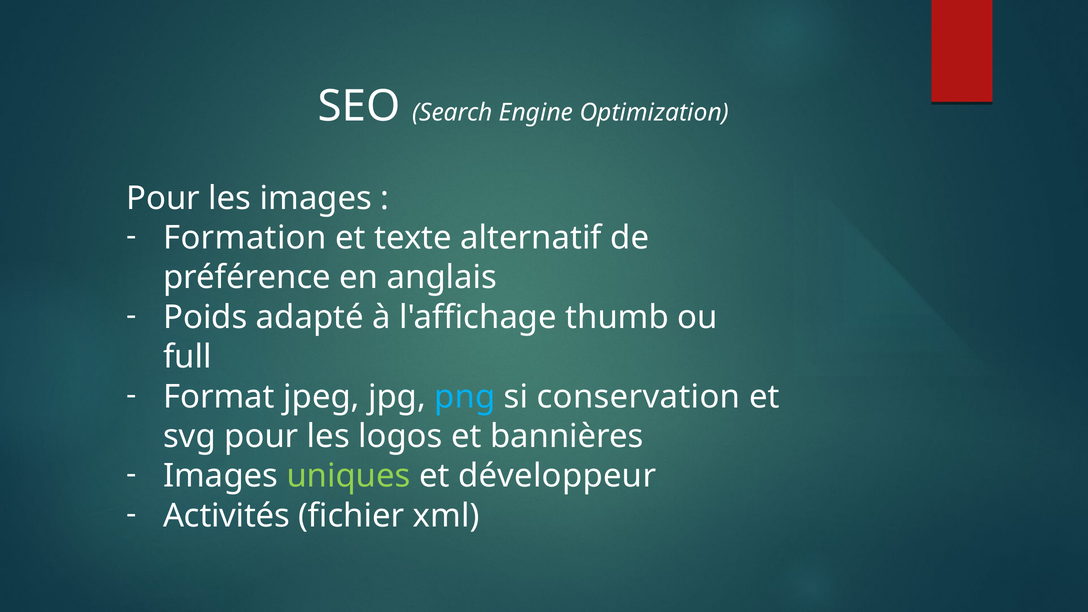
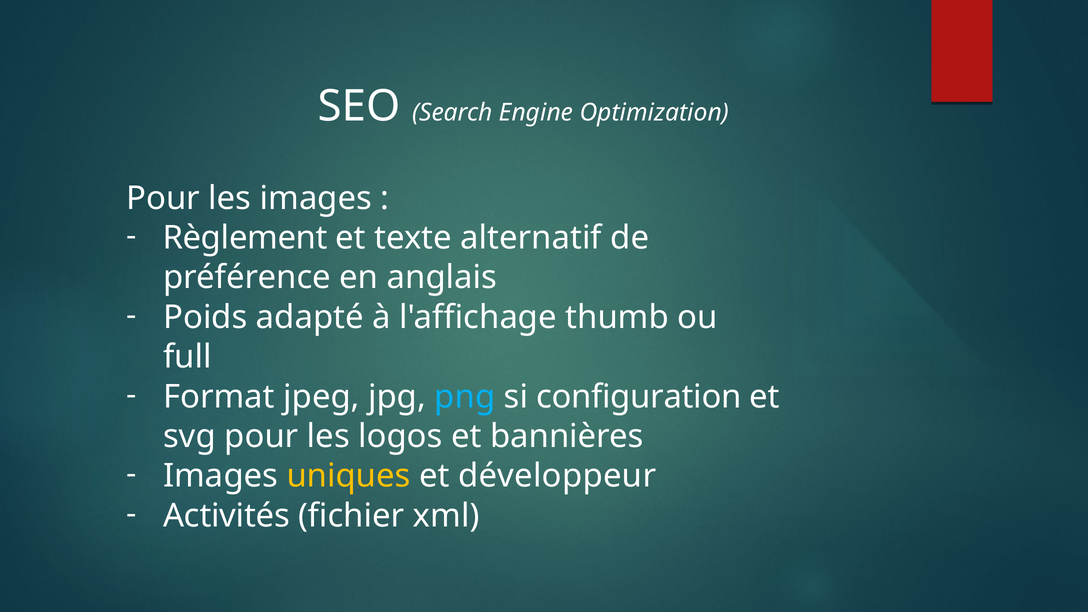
Formation: Formation -> Règlement
conservation: conservation -> configuration
uniques colour: light green -> yellow
